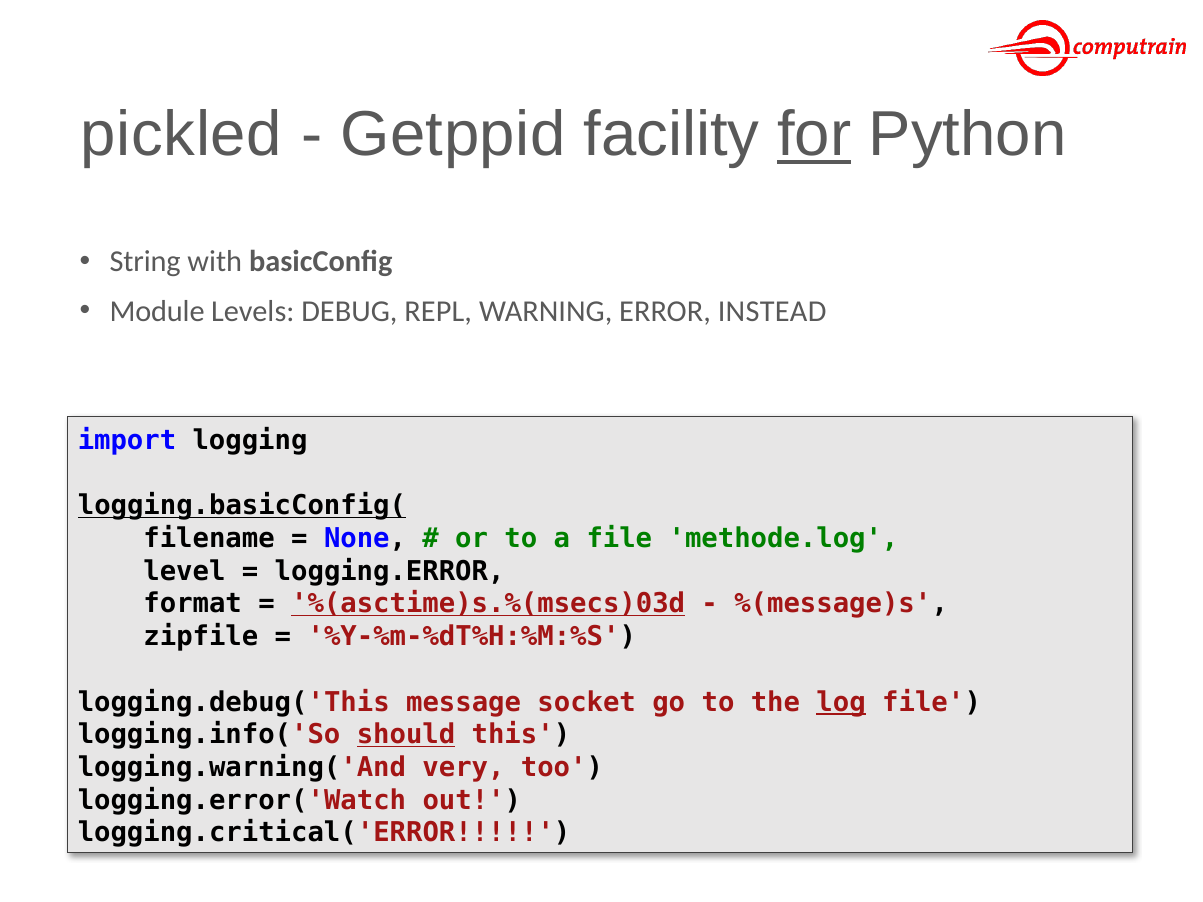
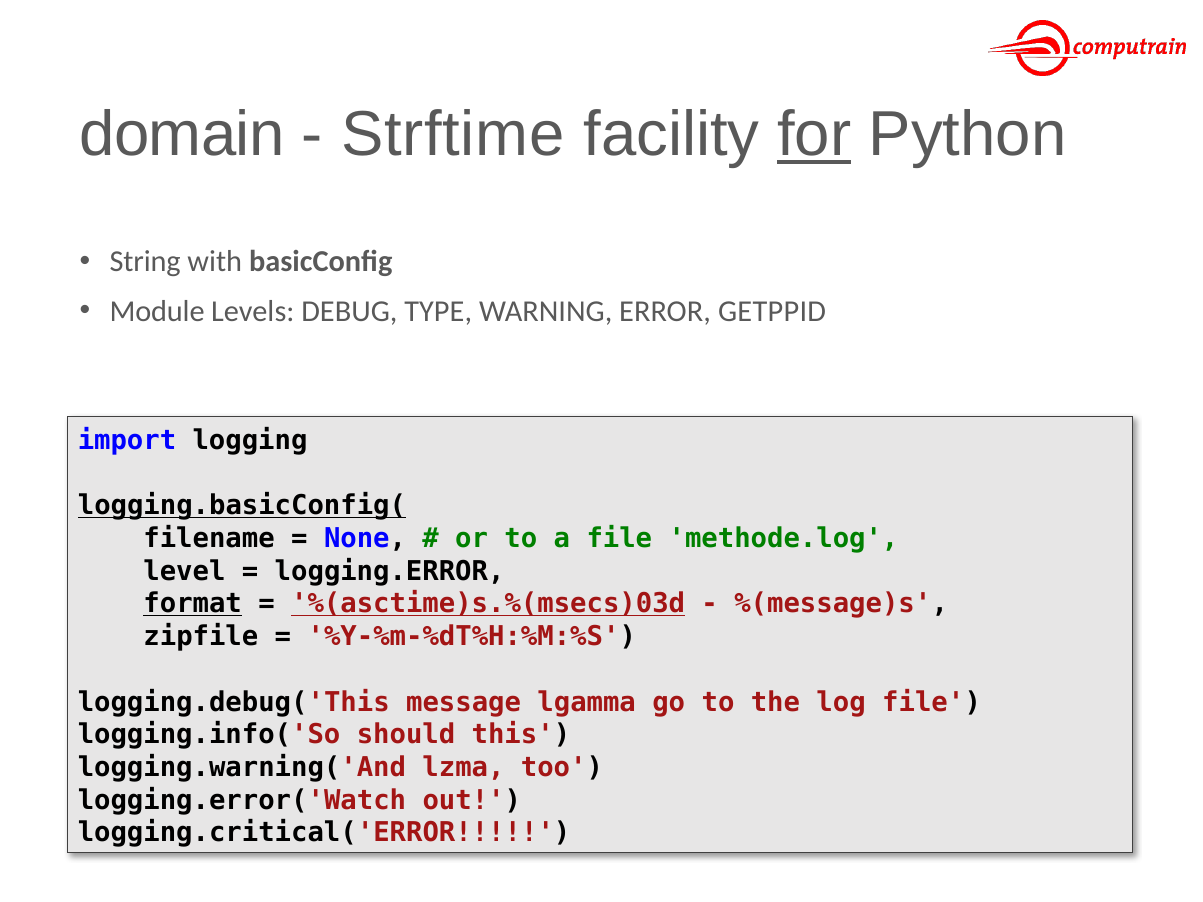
pickled: pickled -> domain
Getppid: Getppid -> Strftime
REPL: REPL -> TYPE
INSTEAD: INSTEAD -> GETPPID
format underline: none -> present
socket: socket -> lgamma
log underline: present -> none
should underline: present -> none
very: very -> lzma
